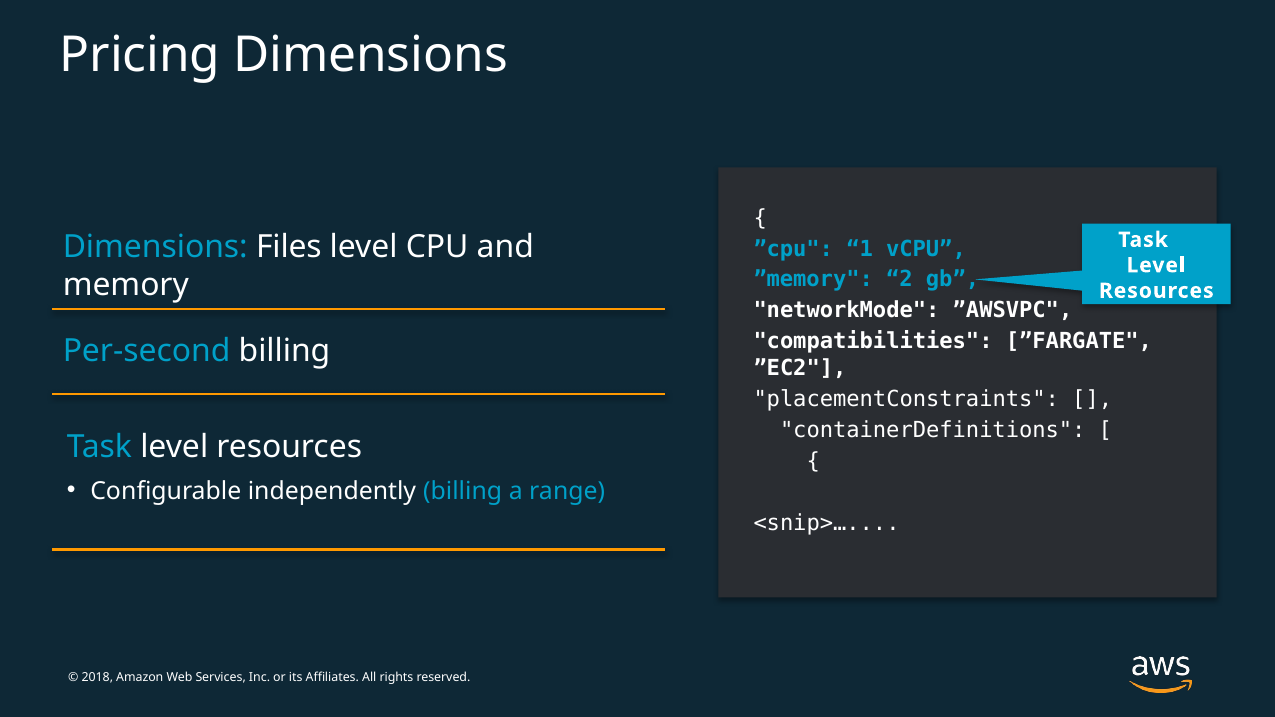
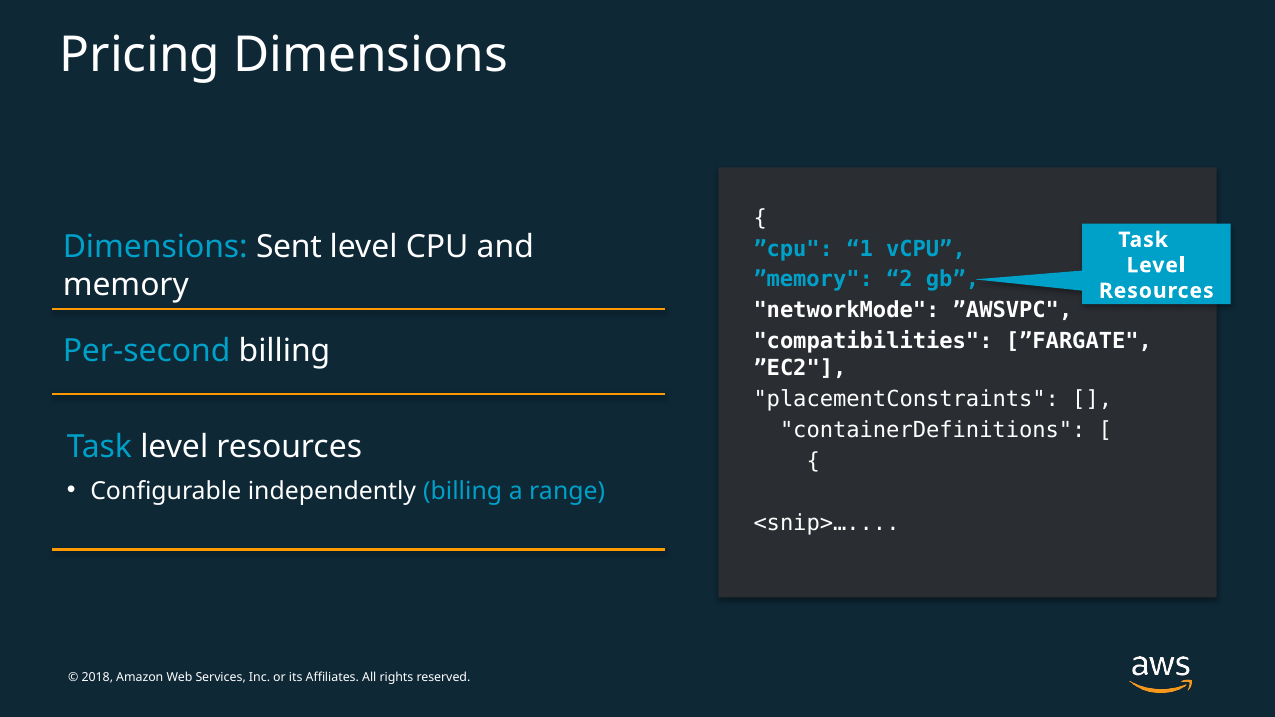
Files: Files -> Sent
